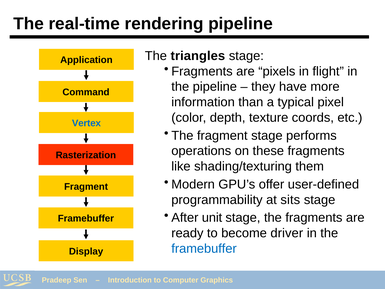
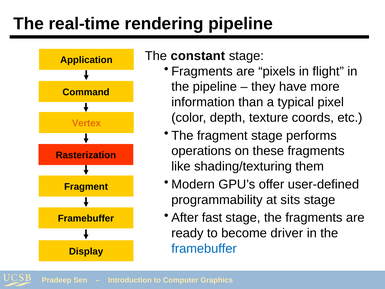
triangles: triangles -> constant
Vertex colour: blue -> orange
unit: unit -> fast
